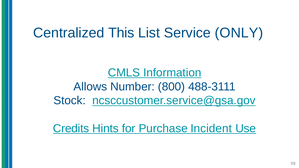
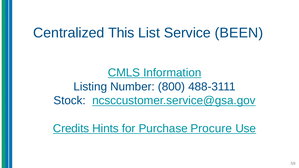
ONLY: ONLY -> BEEN
Allows: Allows -> Listing
Incident: Incident -> Procure
